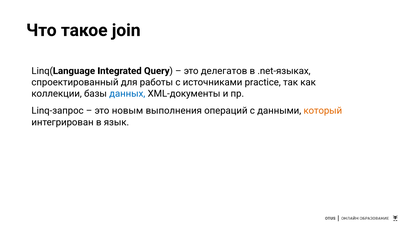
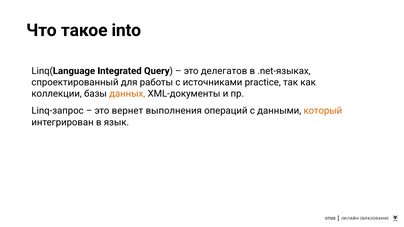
join: join -> into
данных colour: blue -> orange
новым: новым -> вернет
